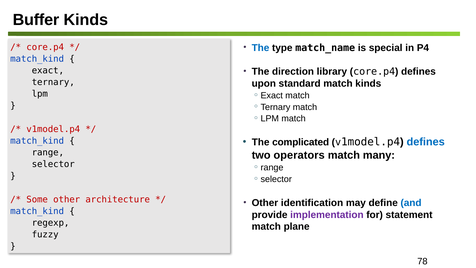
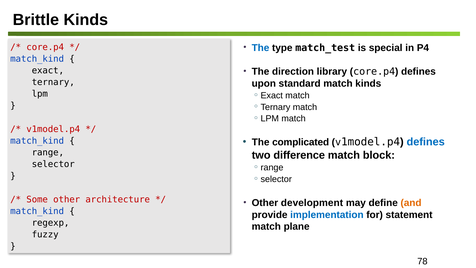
Buffer: Buffer -> Brittle
match_name: match_name -> match_test
operators: operators -> difference
many: many -> block
identification: identification -> development
and colour: blue -> orange
implementation colour: purple -> blue
